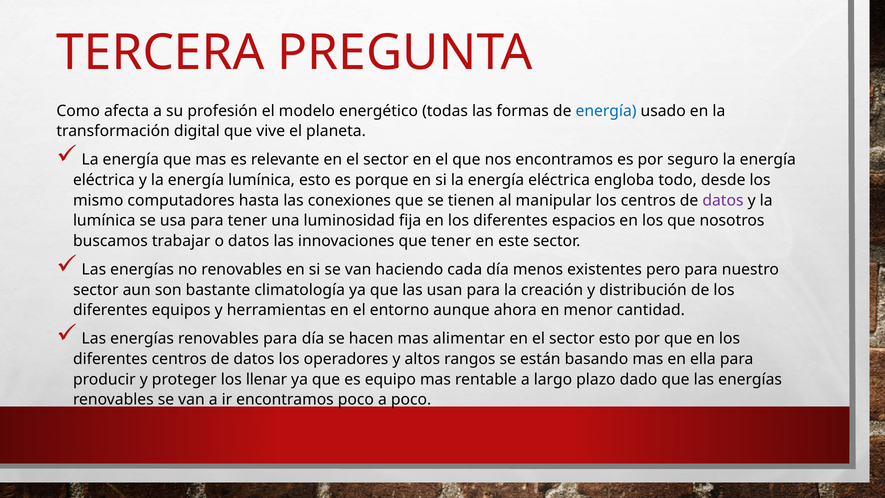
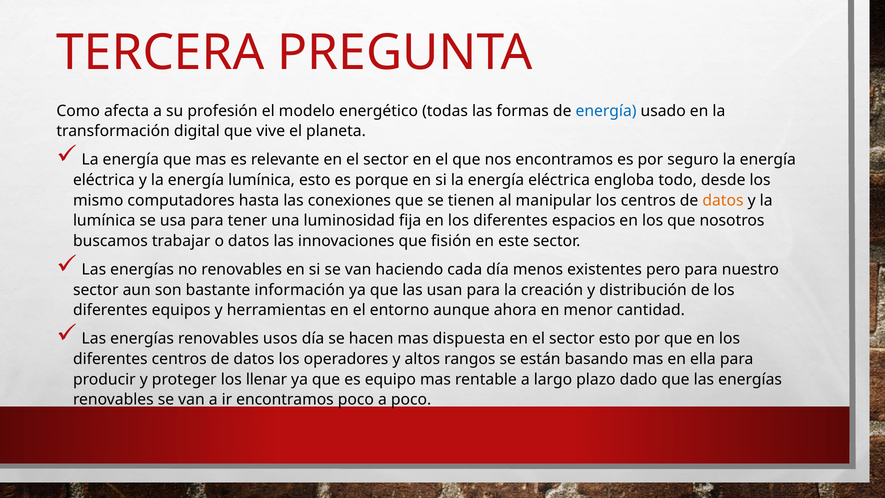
datos at (723, 200) colour: purple -> orange
que tener: tener -> fisión
climatología: climatología -> información
renovables para: para -> usos
alimentar: alimentar -> dispuesta
